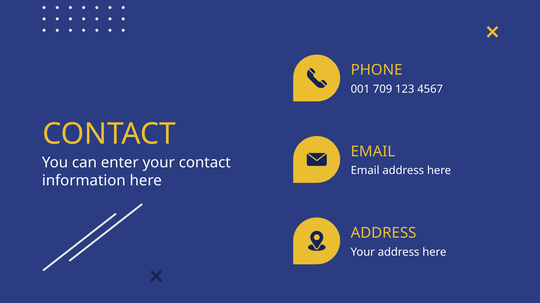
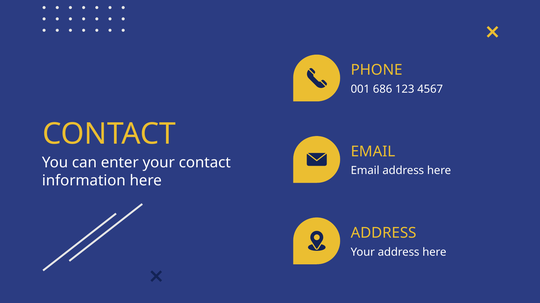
709: 709 -> 686
